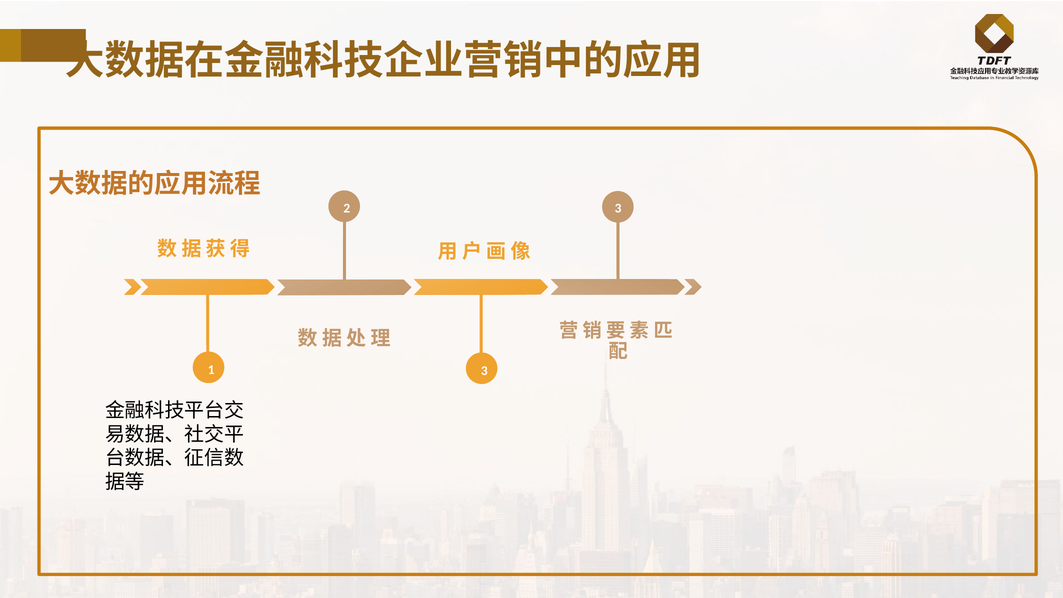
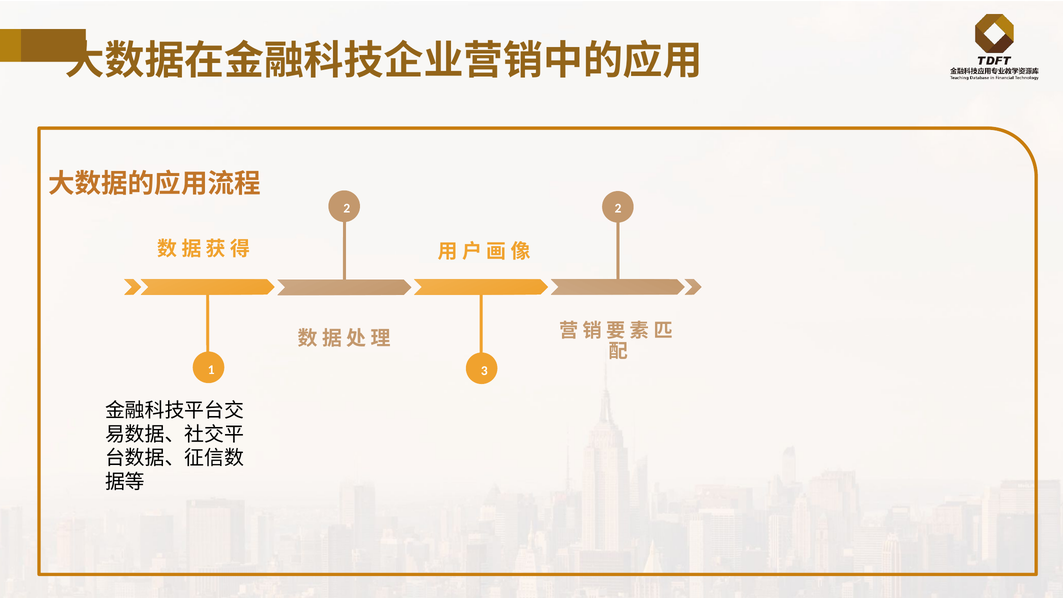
2 3: 3 -> 2
